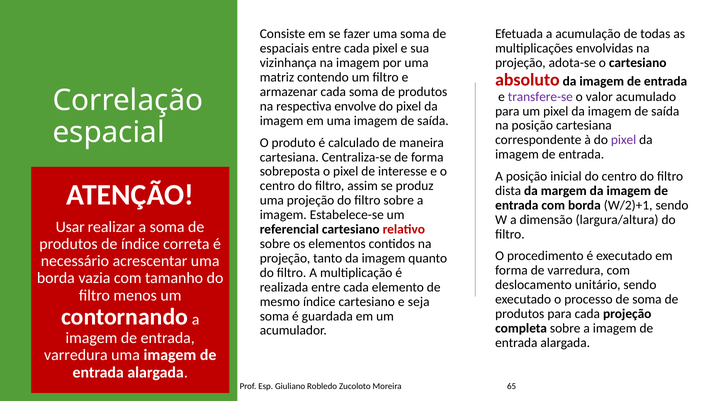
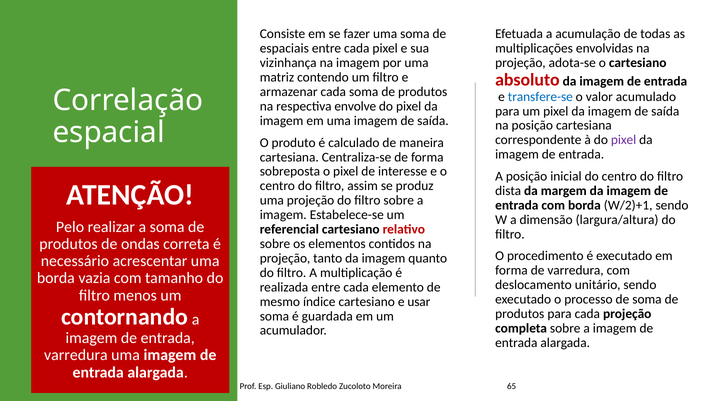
transfere-se colour: purple -> blue
Usar: Usar -> Pelo
de índice: índice -> ondas
seja: seja -> usar
